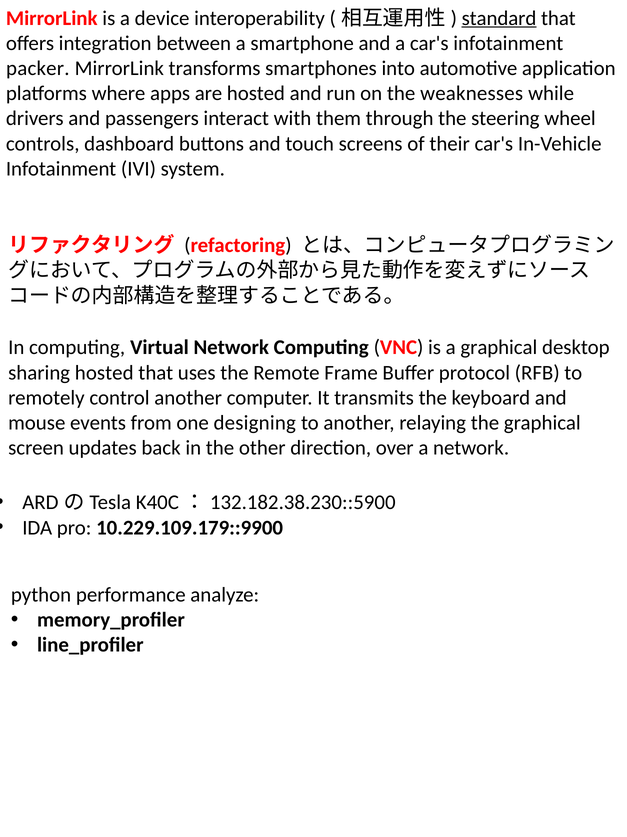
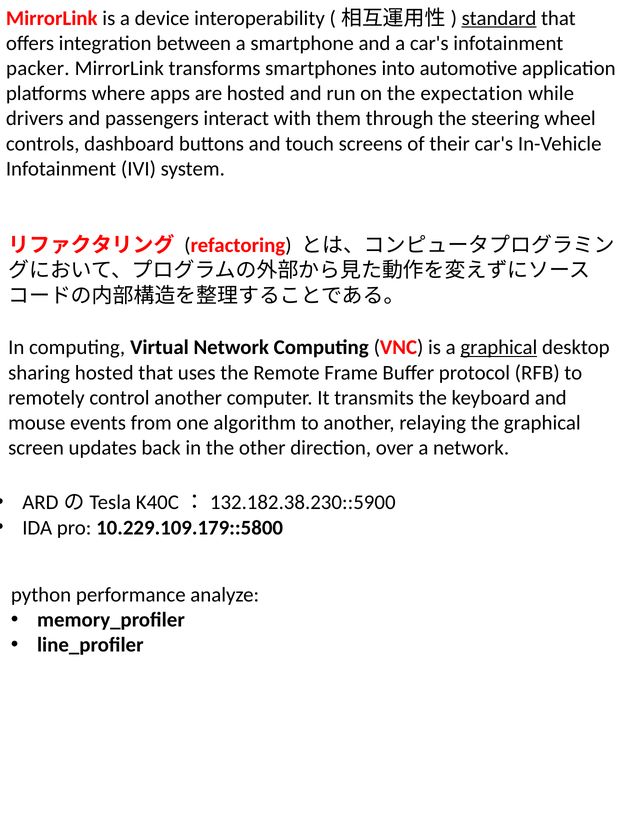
weaknesses: weaknesses -> expectation
graphical at (499, 347) underline: none -> present
designing: designing -> algorithm
10.229.109.179::9900: 10.229.109.179::9900 -> 10.229.109.179::5800
